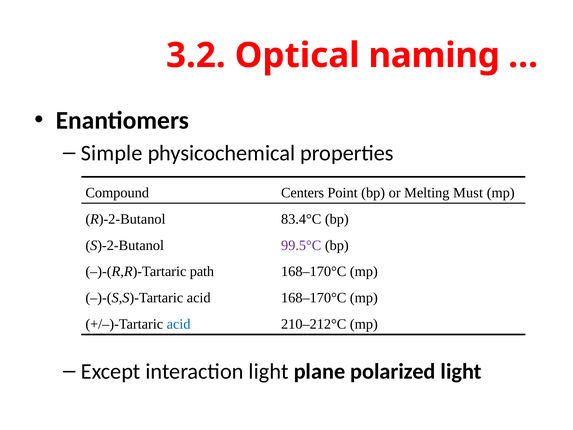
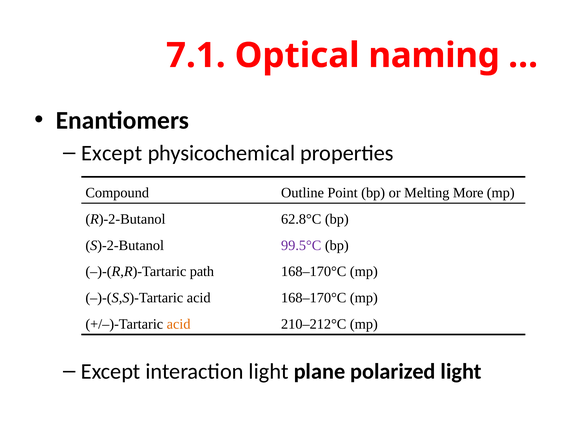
3.2: 3.2 -> 7.1
Simple at (112, 153): Simple -> Except
Centers: Centers -> Outline
Must: Must -> More
83.4°C: 83.4°C -> 62.8°C
acid at (179, 324) colour: blue -> orange
